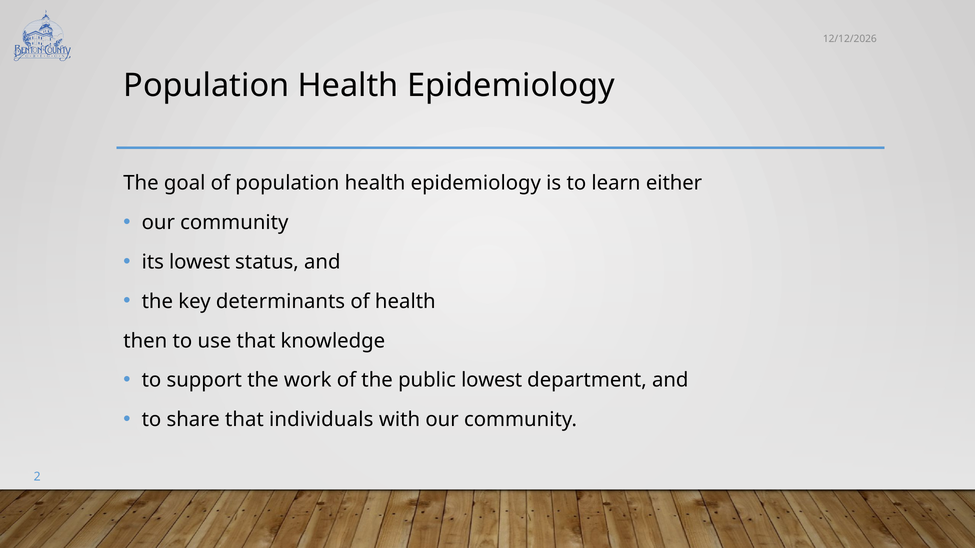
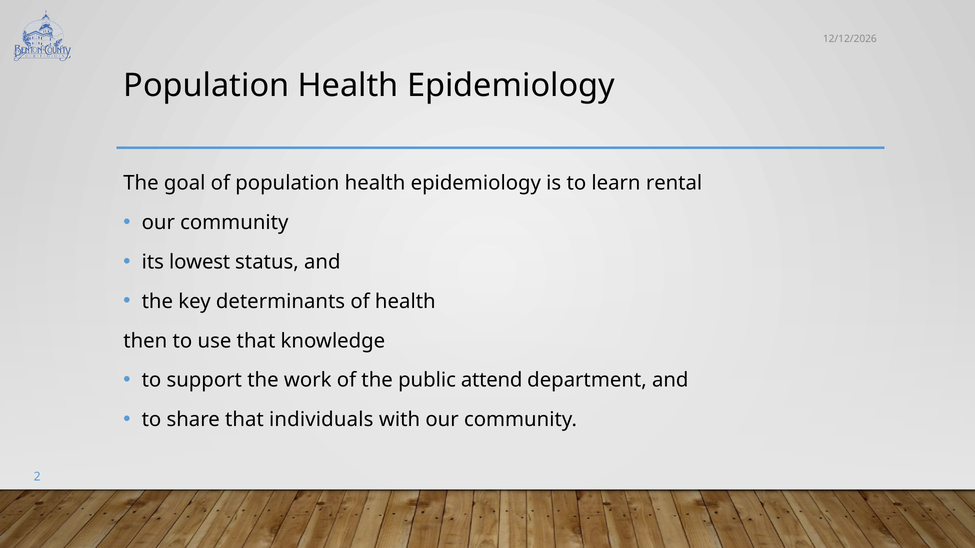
either: either -> rental
public lowest: lowest -> attend
